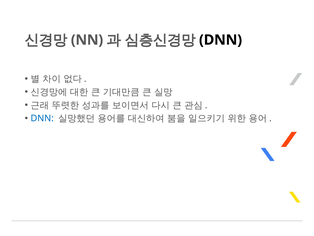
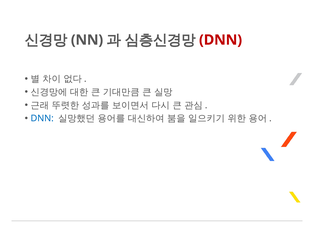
DNN at (221, 40) colour: black -> red
